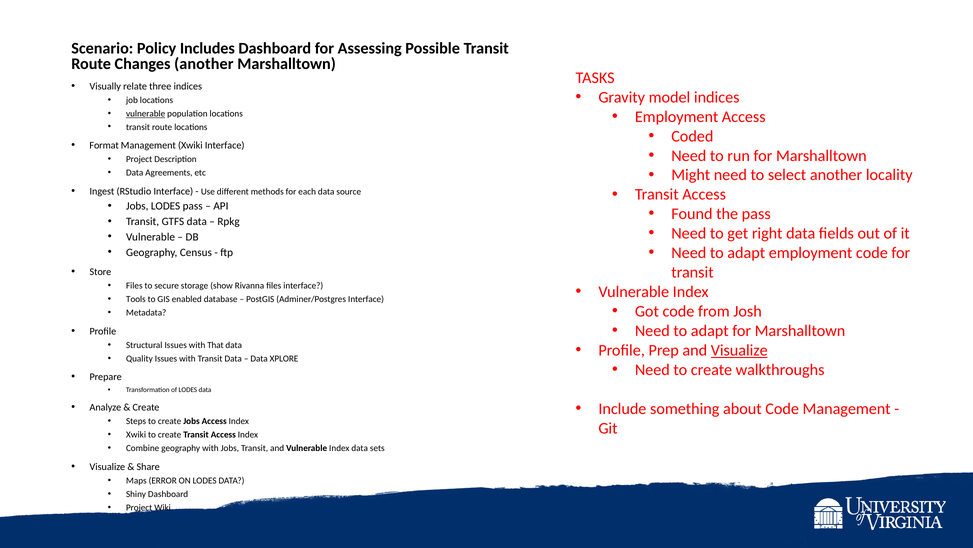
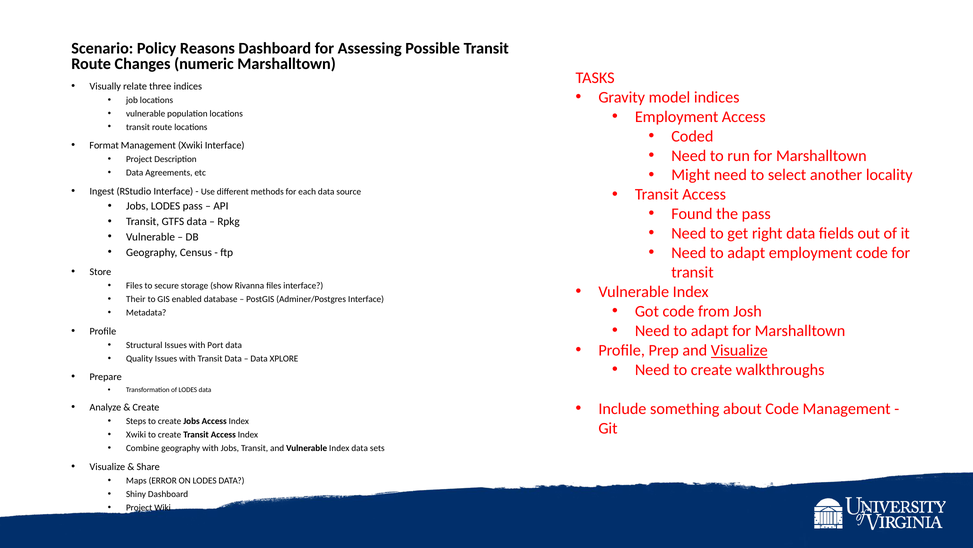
Includes: Includes -> Reasons
Changes another: another -> numeric
vulnerable at (146, 113) underline: present -> none
Tools: Tools -> Their
That: That -> Port
